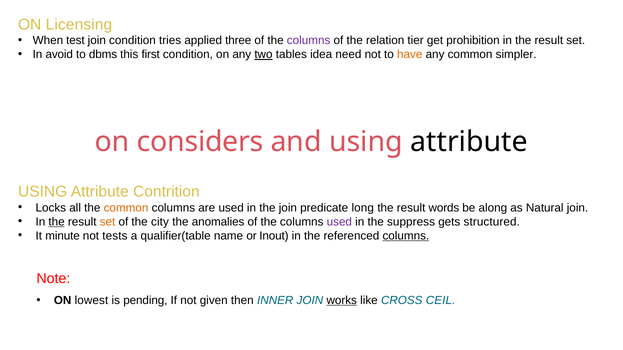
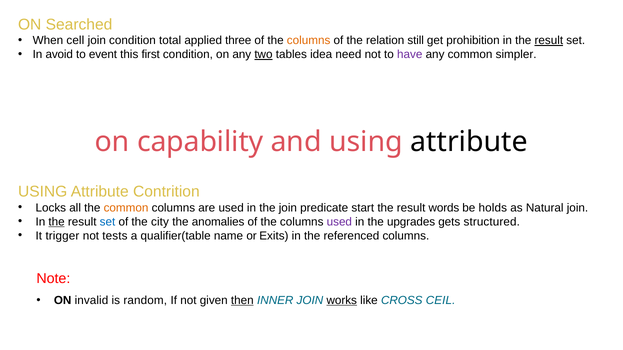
Licensing: Licensing -> Searched
test: test -> cell
tries: tries -> total
columns at (309, 40) colour: purple -> orange
tier: tier -> still
result at (549, 40) underline: none -> present
dbms: dbms -> event
have colour: orange -> purple
considers: considers -> capability
long: long -> start
along: along -> holds
set at (108, 222) colour: orange -> blue
suppress: suppress -> upgrades
minute: minute -> trigger
Inout: Inout -> Exits
columns at (406, 236) underline: present -> none
lowest: lowest -> invalid
pending: pending -> random
then underline: none -> present
